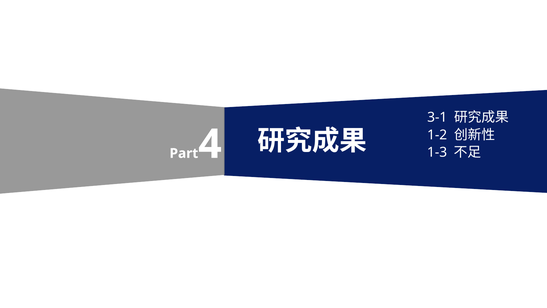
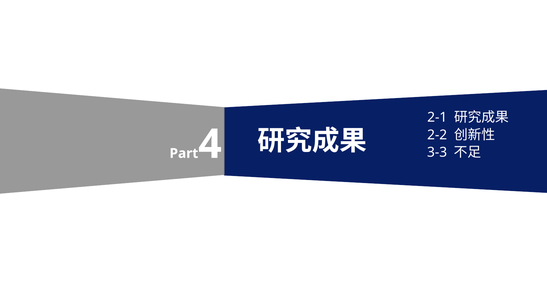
3-1: 3-1 -> 2-1
1-2: 1-2 -> 2-2
1-3: 1-3 -> 3-3
